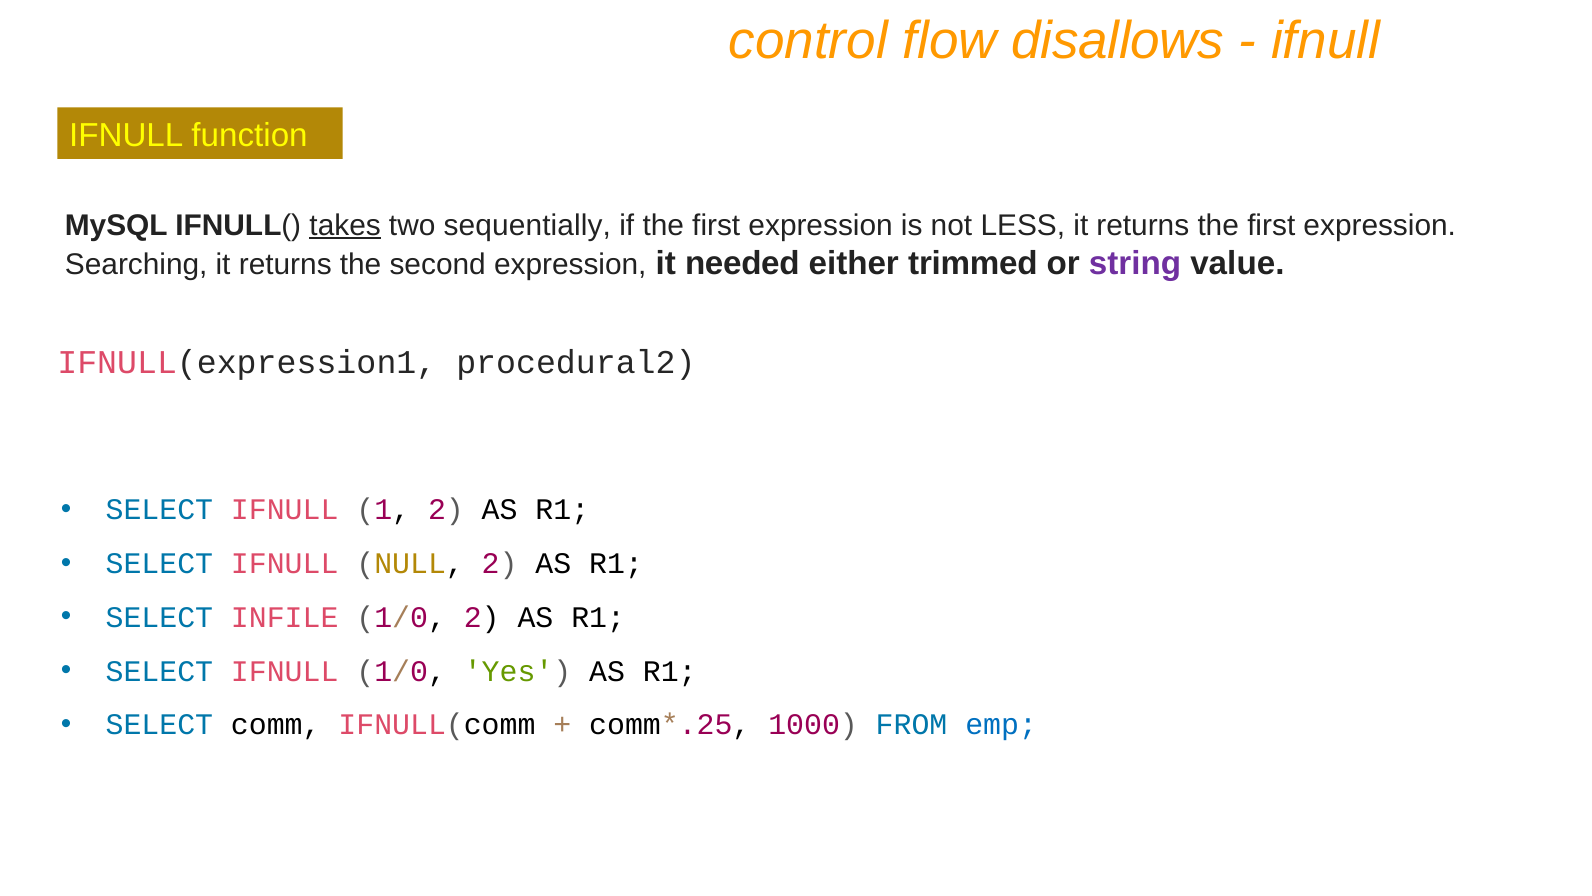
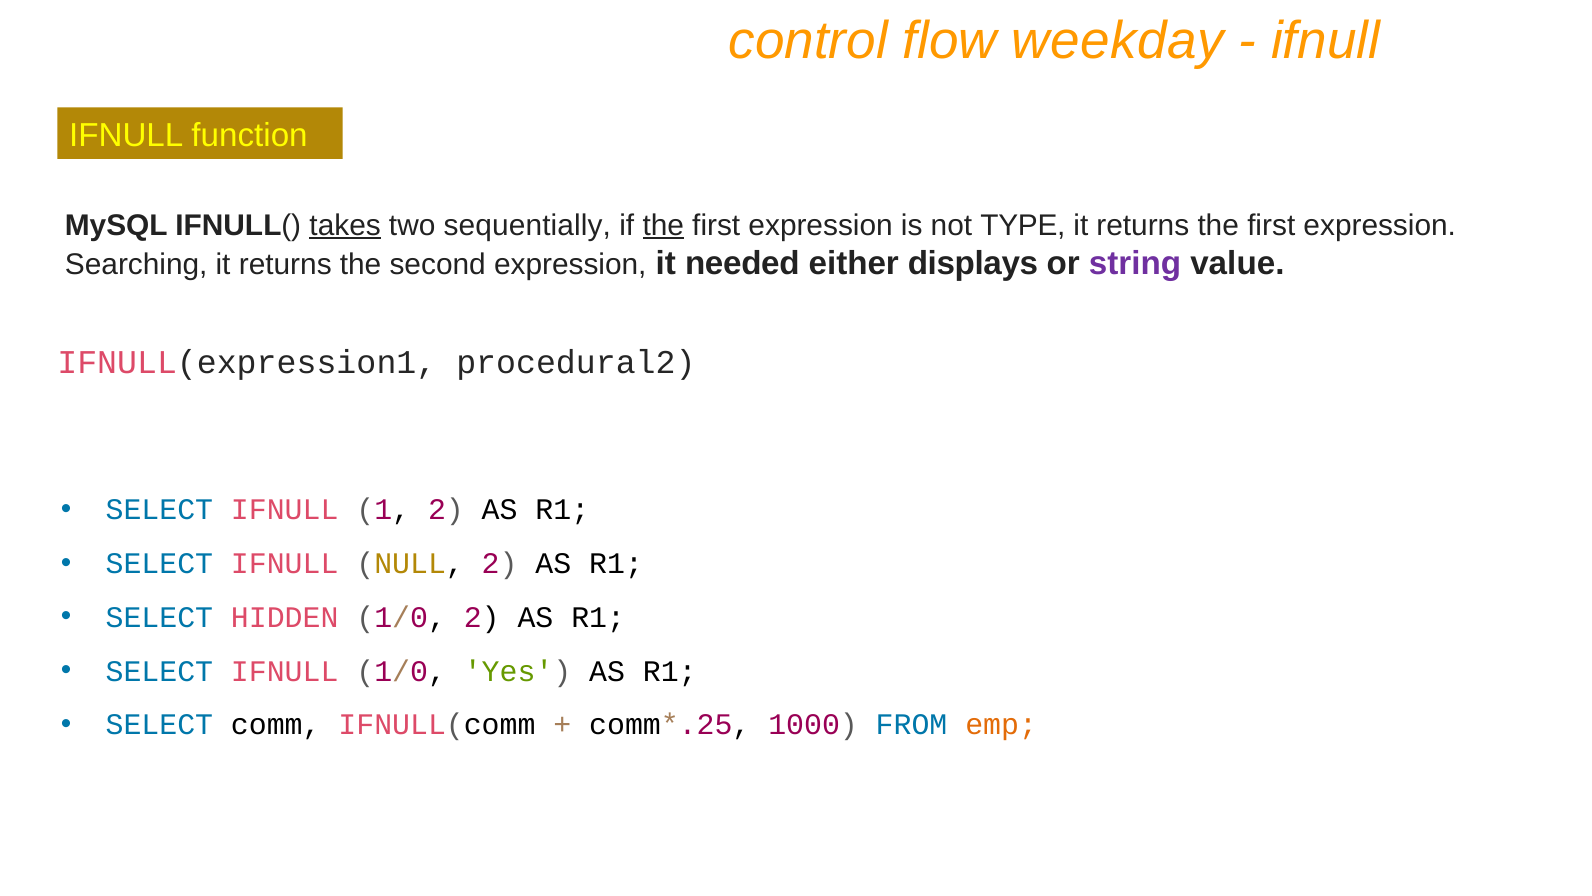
disallows: disallows -> weekday
the at (663, 225) underline: none -> present
LESS: LESS -> TYPE
trimmed: trimmed -> displays
INFILE: INFILE -> HIDDEN
emp colour: blue -> orange
